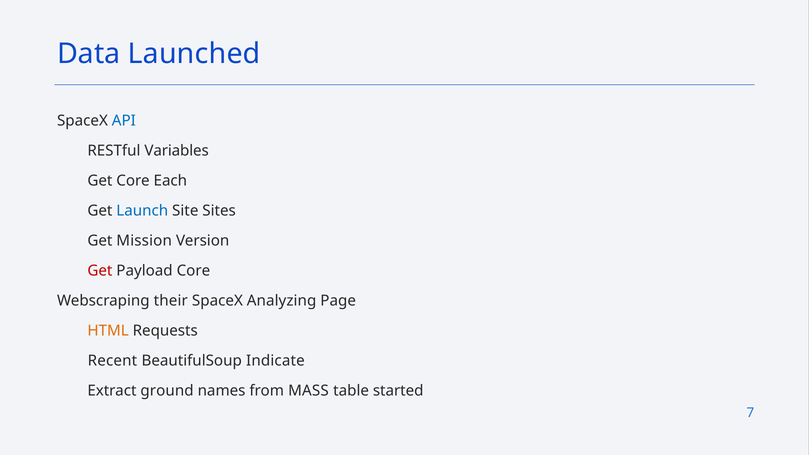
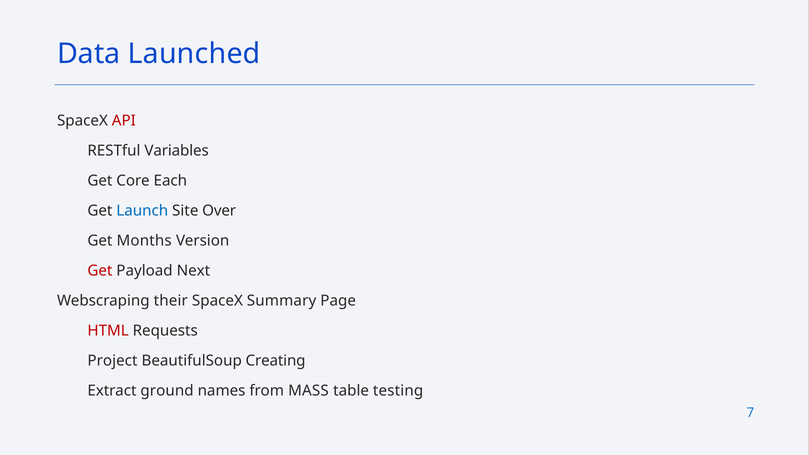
API colour: blue -> red
Sites: Sites -> Over
Mission: Mission -> Months
Payload Core: Core -> Next
Analyzing: Analyzing -> Summary
HTML colour: orange -> red
Recent: Recent -> Project
Indicate: Indicate -> Creating
started: started -> testing
